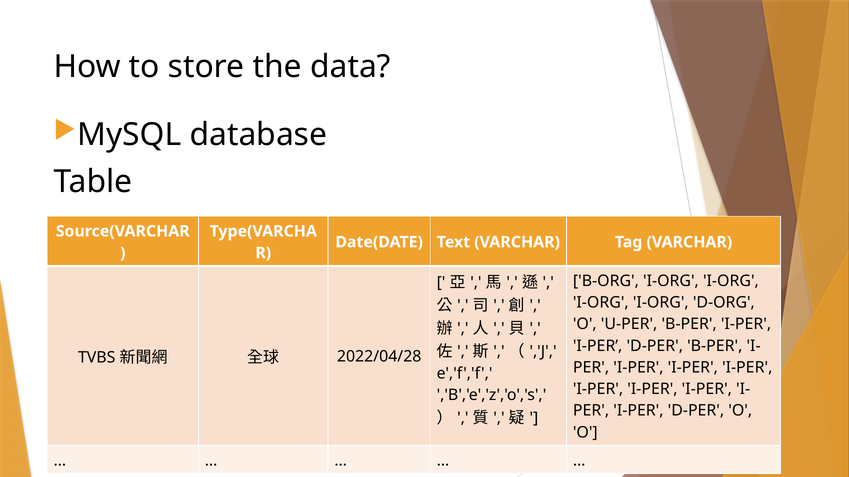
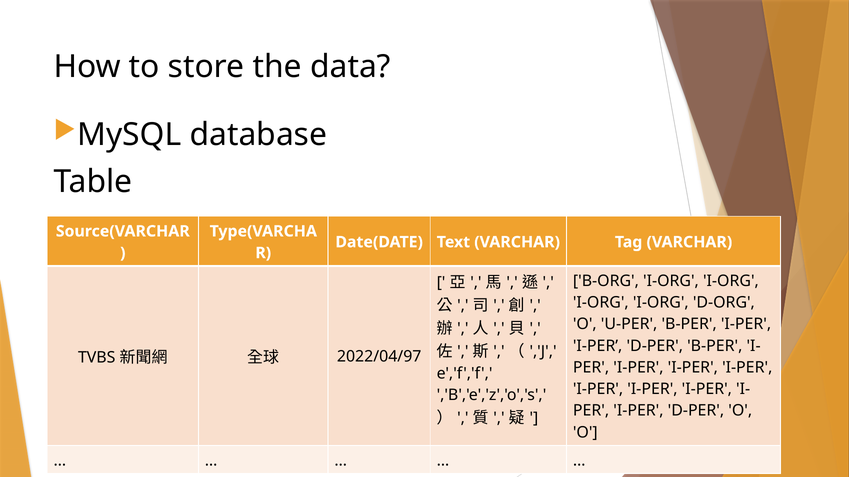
2022/04/28: 2022/04/28 -> 2022/04/97
